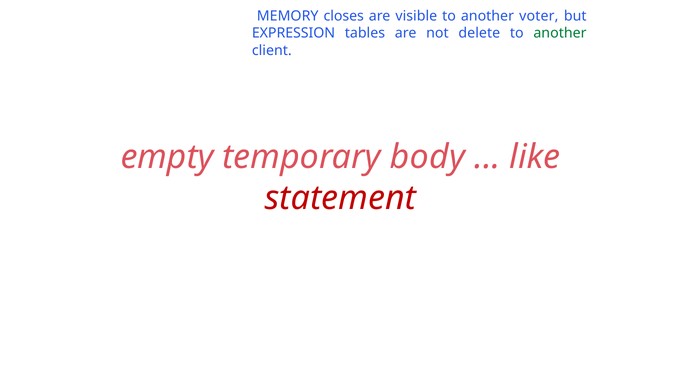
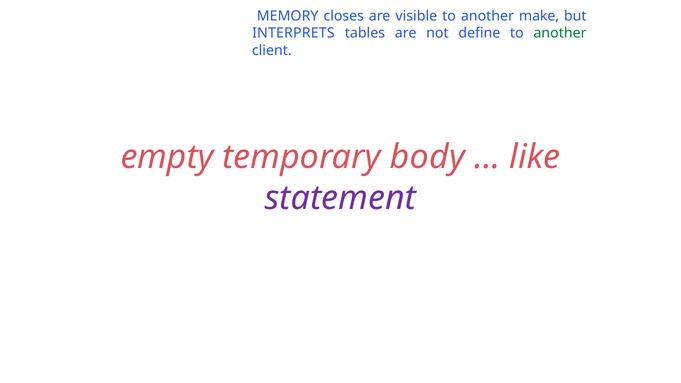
voter: voter -> make
EXPRESSION: EXPRESSION -> INTERPRETS
delete: delete -> define
statement colour: red -> purple
